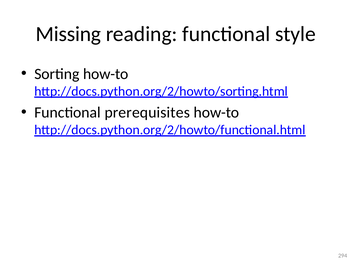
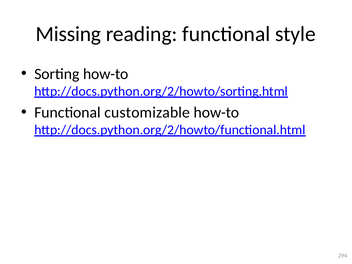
prerequisites: prerequisites -> customizable
